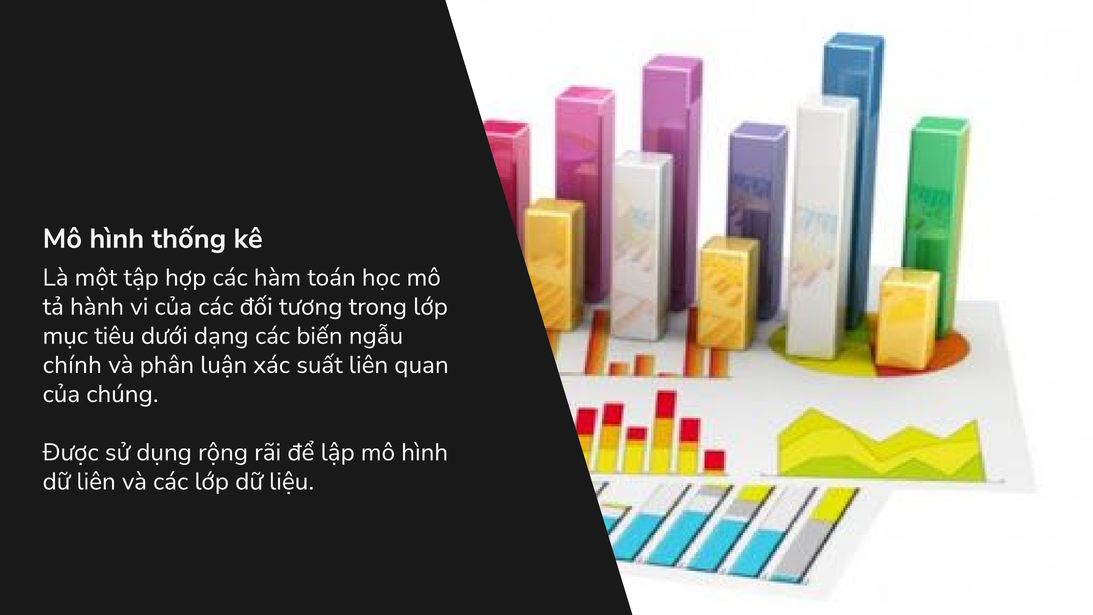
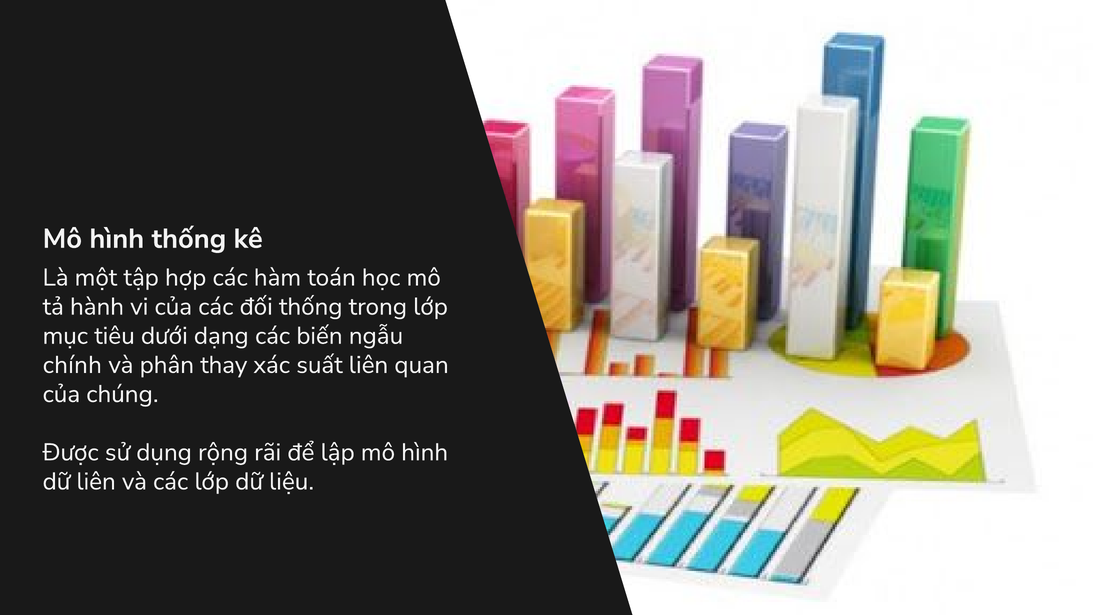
đối tương: tương -> thống
luận: luận -> thay
